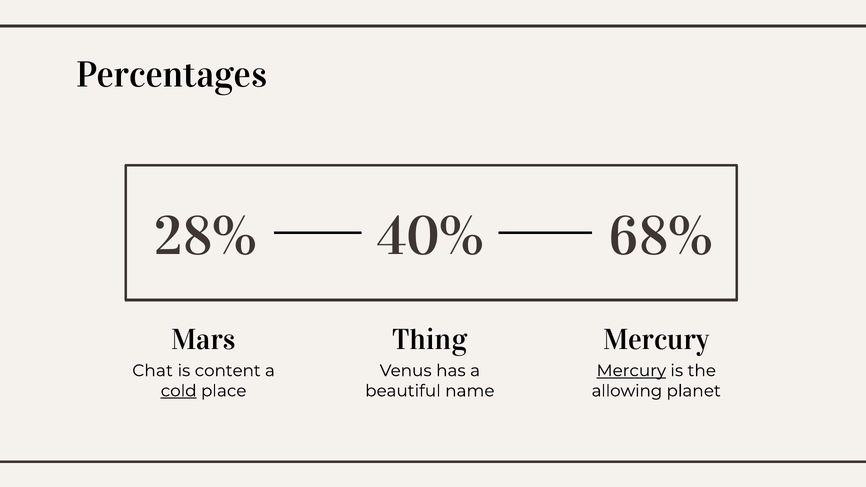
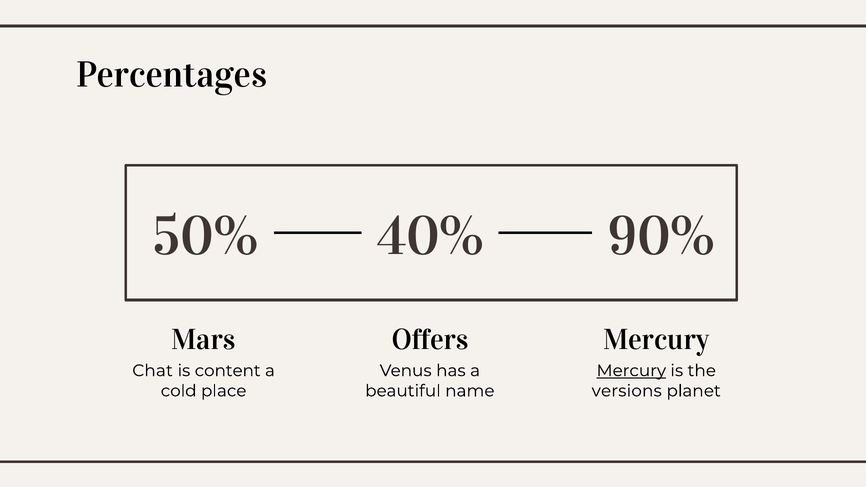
28%: 28% -> 50%
68%: 68% -> 90%
Thing: Thing -> Offers
cold underline: present -> none
allowing: allowing -> versions
